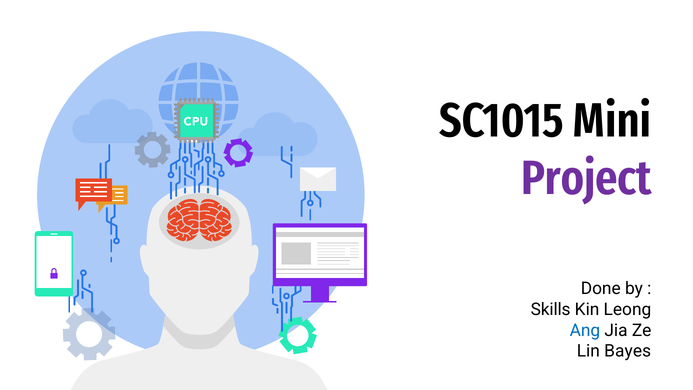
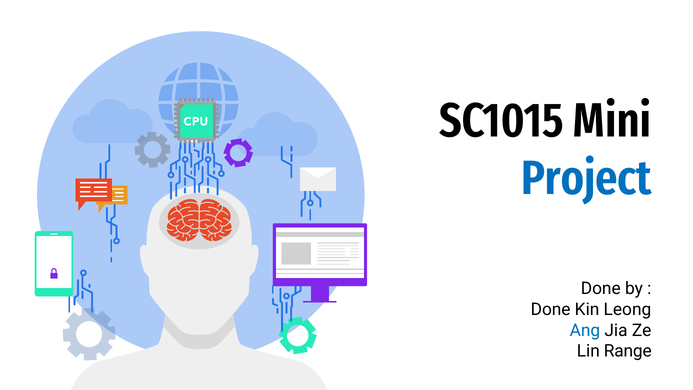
Project colour: purple -> blue
Skills at (551, 309): Skills -> Done
Bayes: Bayes -> Range
